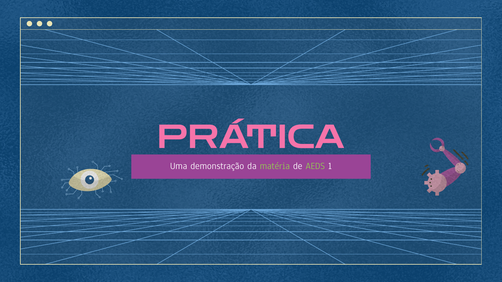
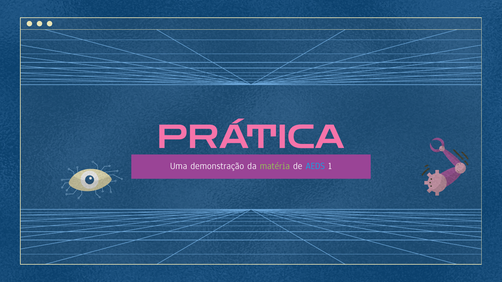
AEDS colour: light green -> light blue
